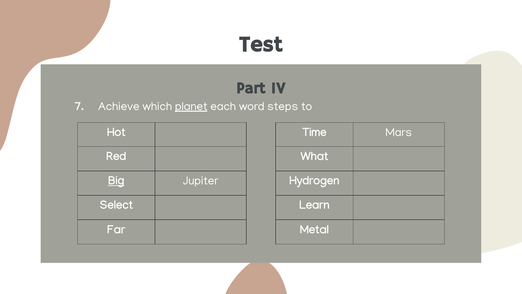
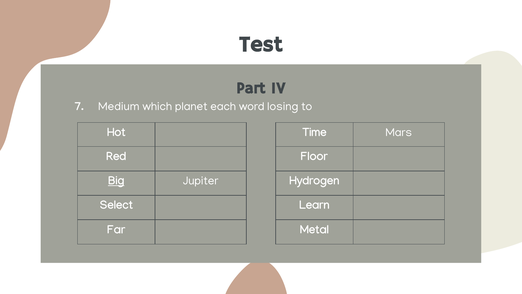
Achieve: Achieve -> Medium
planet underline: present -> none
steps: steps -> losing
What: What -> Floor
